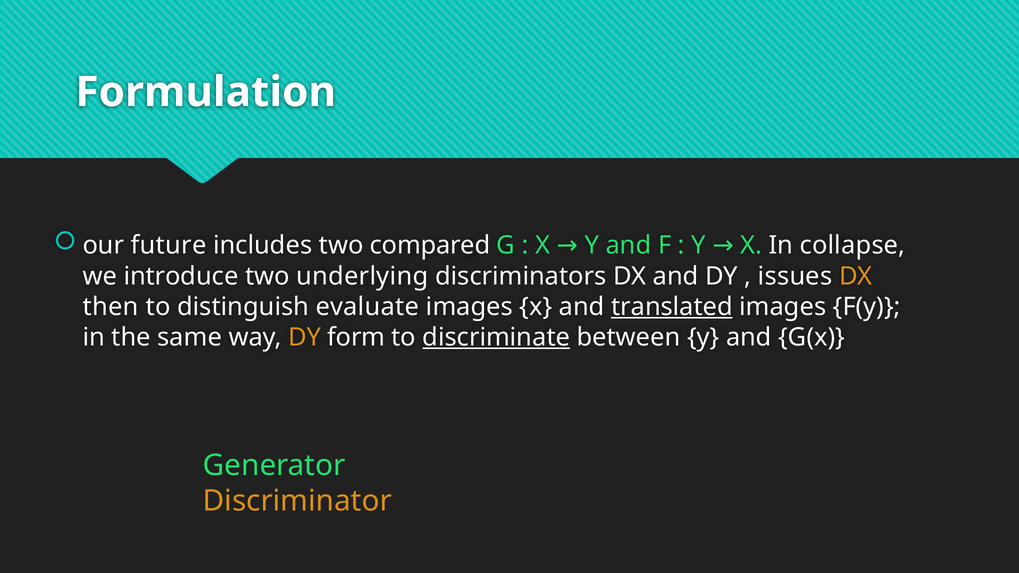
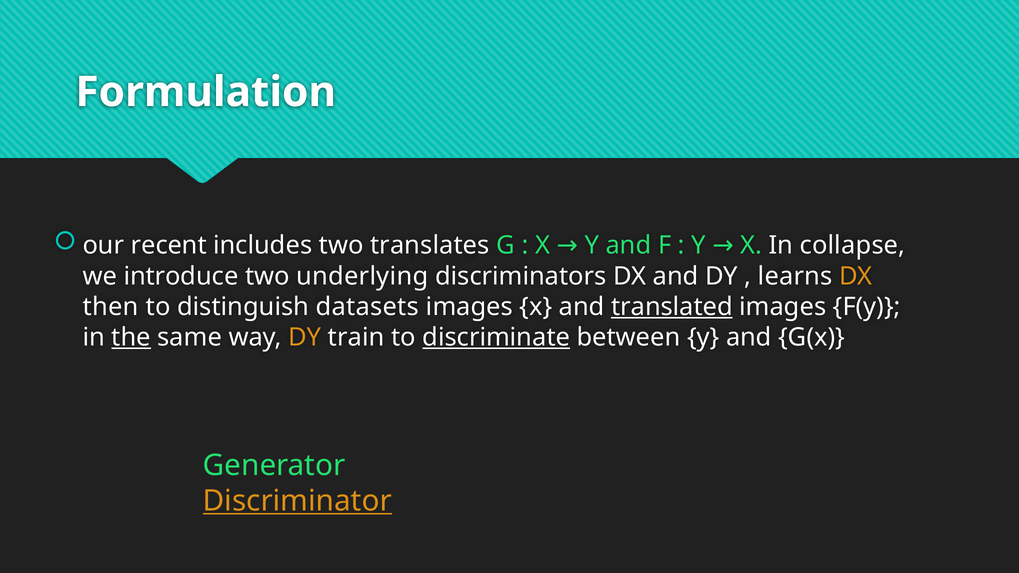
future: future -> recent
compared: compared -> translates
issues: issues -> learns
evaluate: evaluate -> datasets
the underline: none -> present
form: form -> train
Discriminator underline: none -> present
